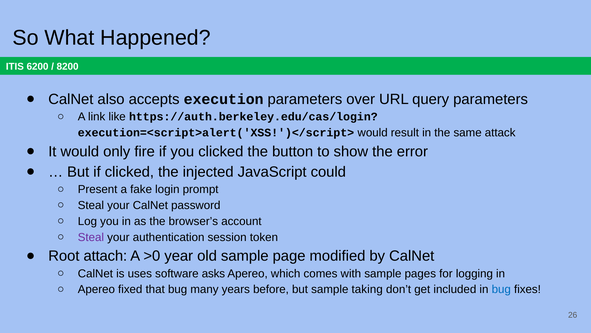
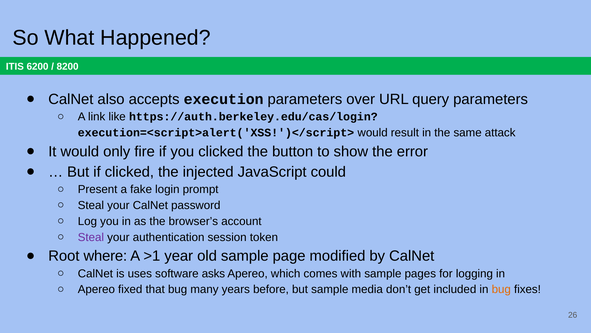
attach: attach -> where
>0: >0 -> >1
taking: taking -> media
bug at (501, 289) colour: blue -> orange
